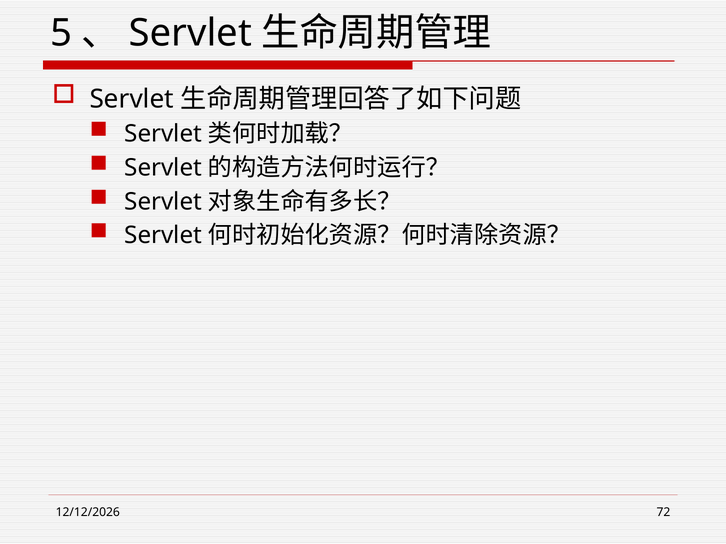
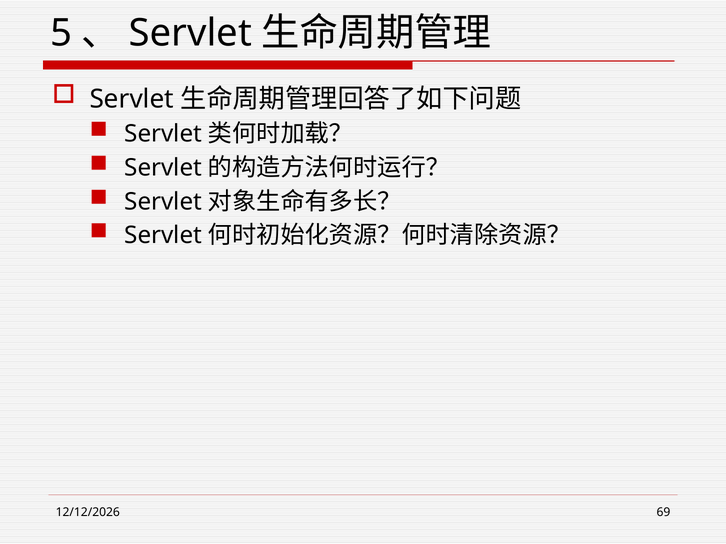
72: 72 -> 69
